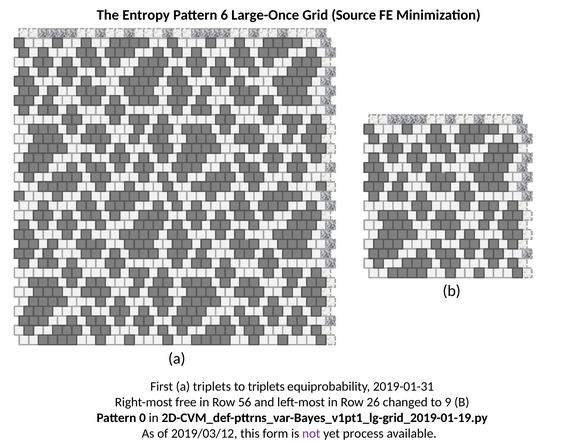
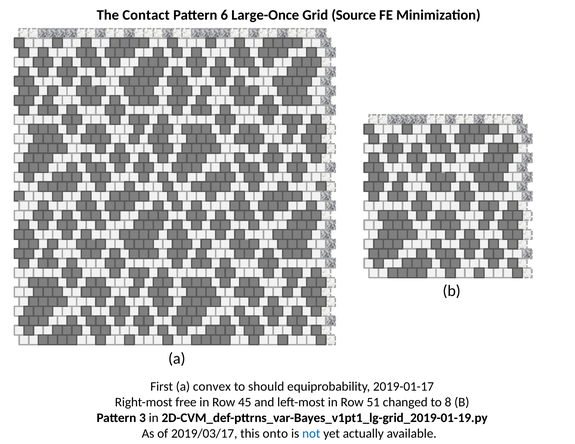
Entropy: Entropy -> Contact
a triplets: triplets -> convex
to triplets: triplets -> should
2019-01-31: 2019-01-31 -> 2019-01-17
56: 56 -> 45
26: 26 -> 51
9: 9 -> 8
0: 0 -> 3
2019/03/12: 2019/03/12 -> 2019/03/17
form: form -> onto
not colour: purple -> blue
process: process -> actually
